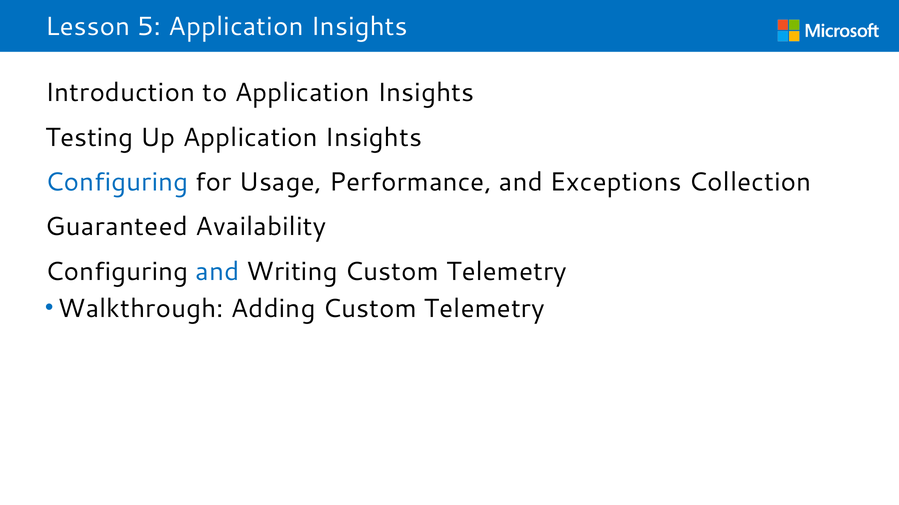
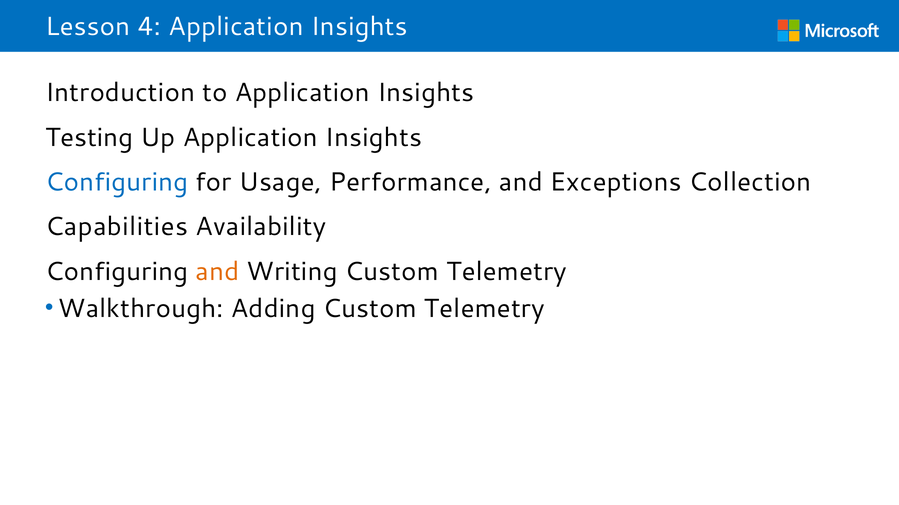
5: 5 -> 4
Guaranteed: Guaranteed -> Capabilities
and at (217, 272) colour: blue -> orange
